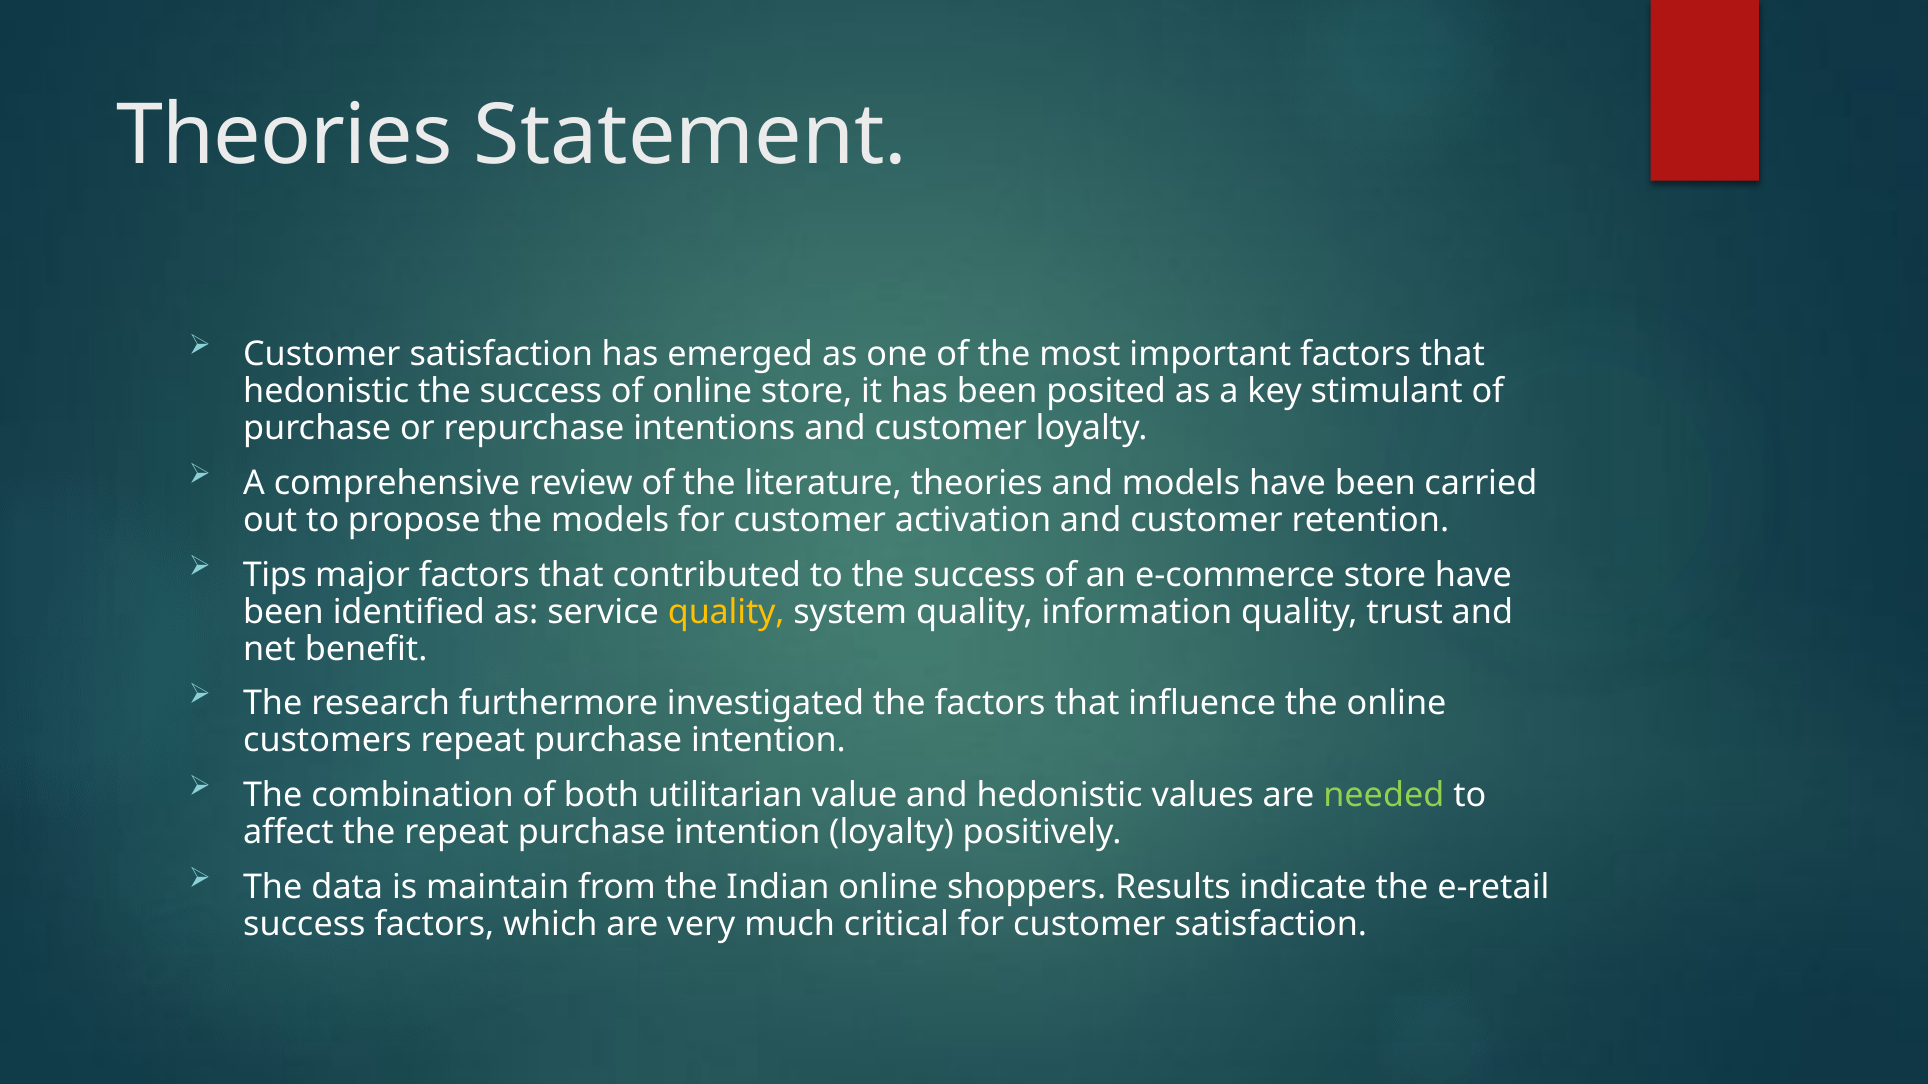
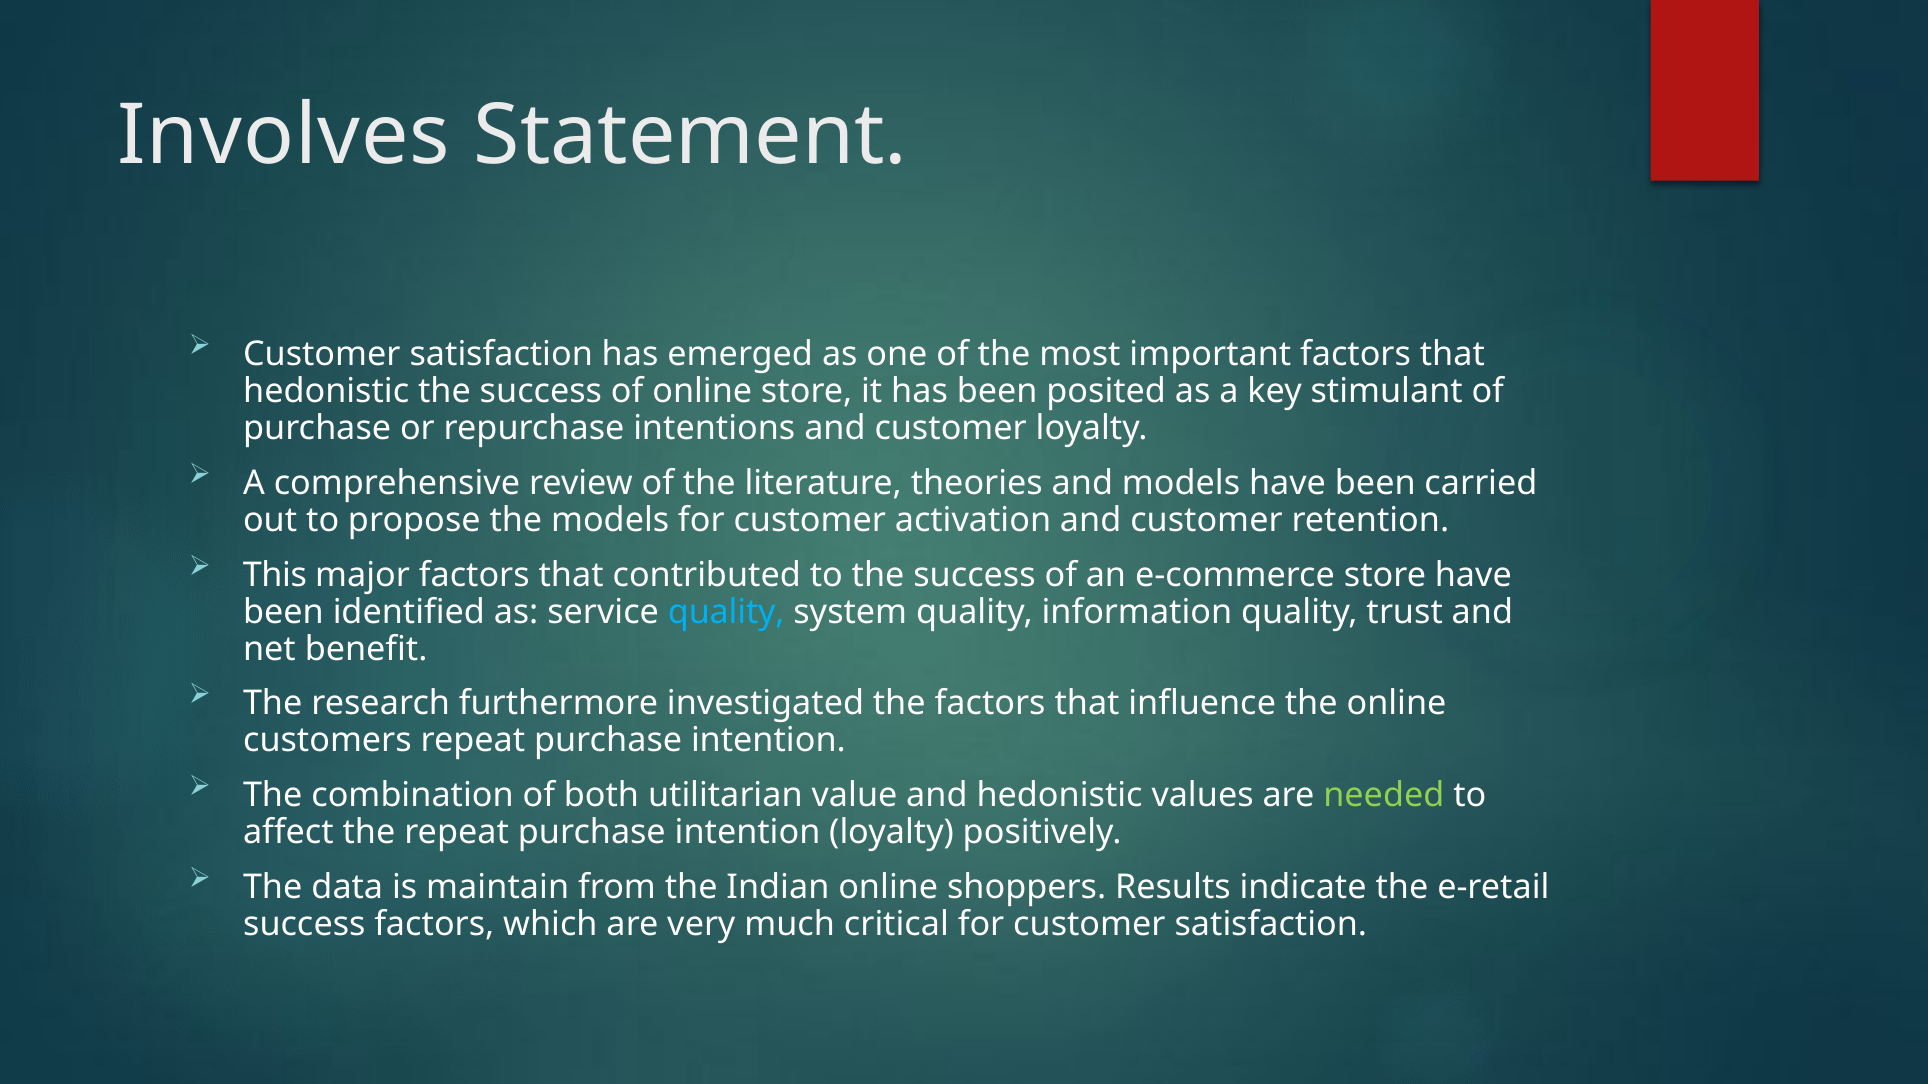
Theories at (285, 135): Theories -> Involves
Tips: Tips -> This
quality at (726, 612) colour: yellow -> light blue
